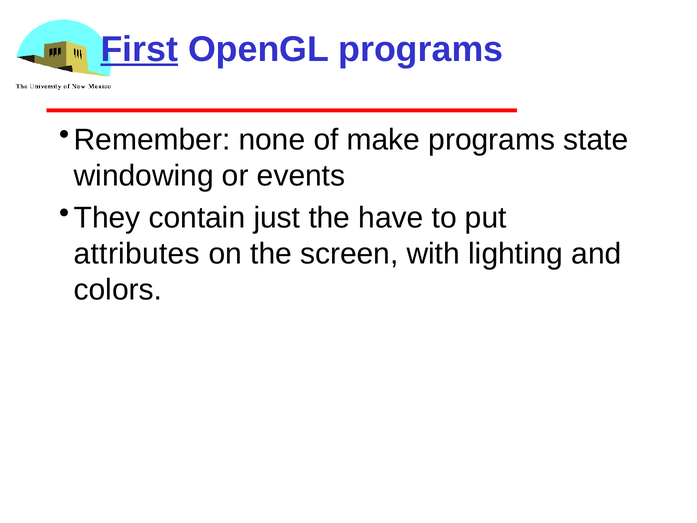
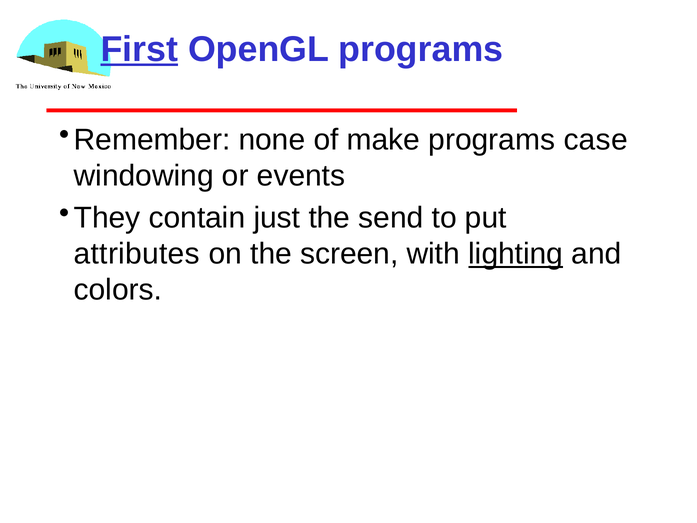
state: state -> case
have: have -> send
lighting underline: none -> present
